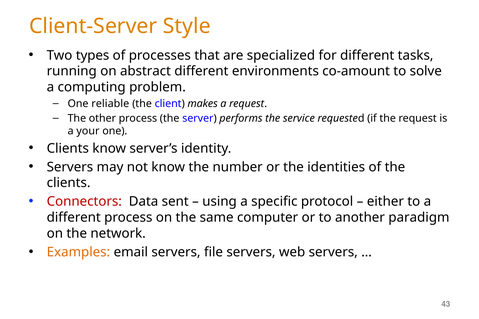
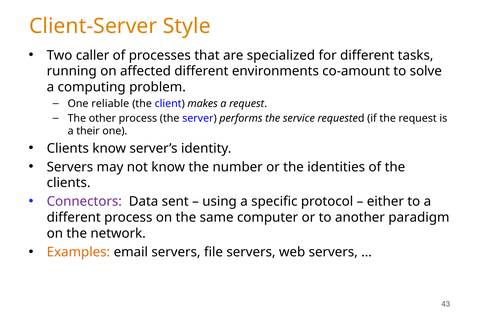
types: types -> caller
abstract: abstract -> affected
your: your -> their
Connectors colour: red -> purple
